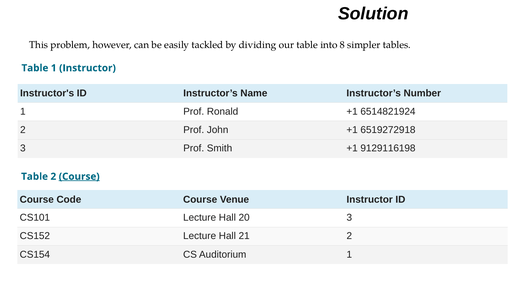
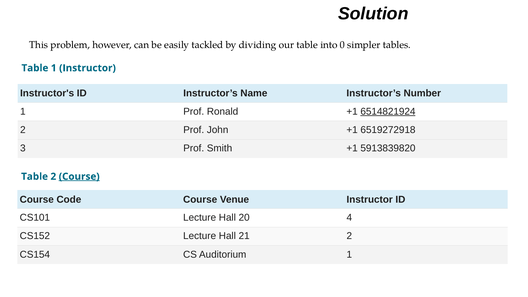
8: 8 -> 0
6514821924 underline: none -> present
9129116198: 9129116198 -> 5913839820
20 3: 3 -> 4
